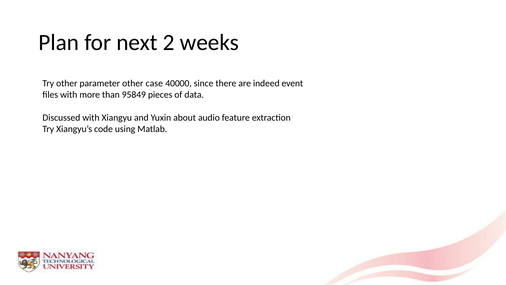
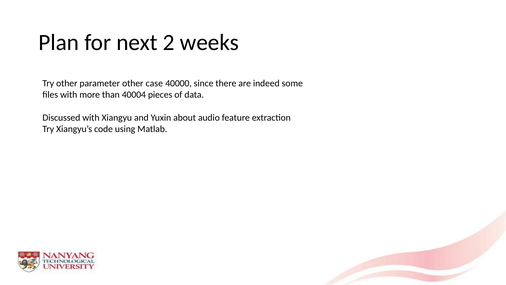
event: event -> some
95849: 95849 -> 40004
